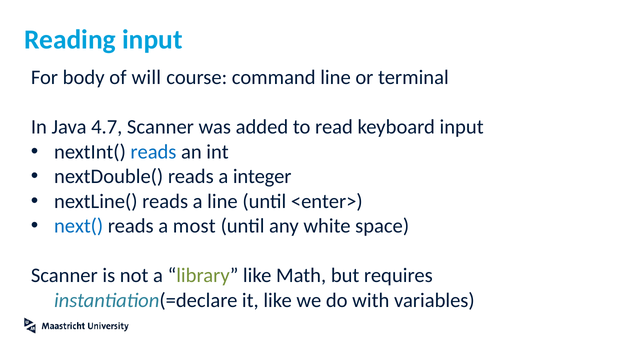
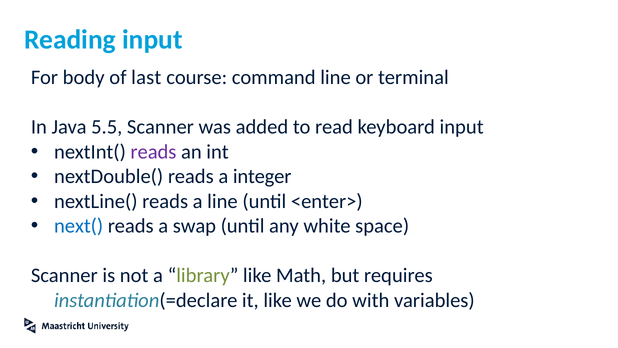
will: will -> last
4.7: 4.7 -> 5.5
reads at (153, 152) colour: blue -> purple
most: most -> swap
